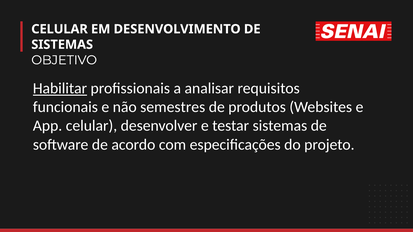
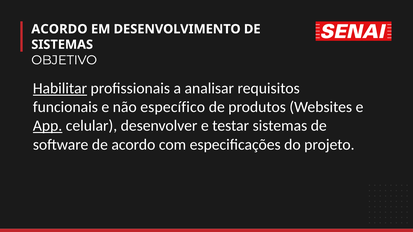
CELULAR at (60, 29): CELULAR -> ACORDO
semestres: semestres -> específico
App underline: none -> present
